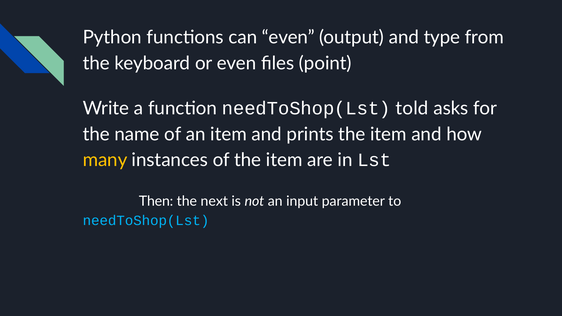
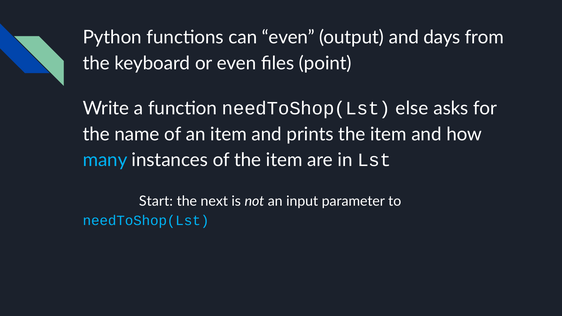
type: type -> days
told: told -> else
many colour: yellow -> light blue
Then: Then -> Start
